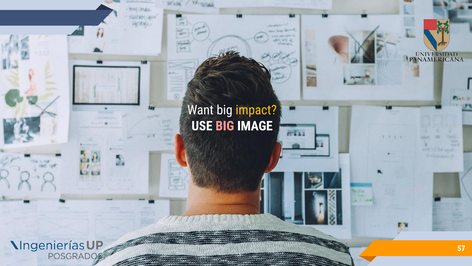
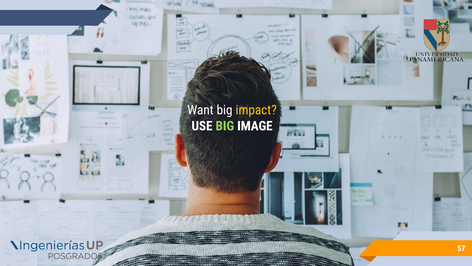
BIG at (225, 126) colour: pink -> light green
